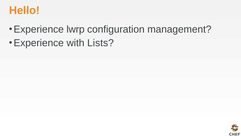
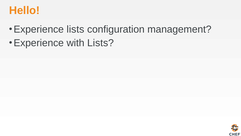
Experience lwrp: lwrp -> lists
